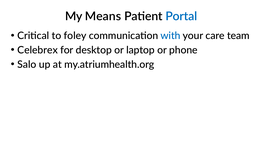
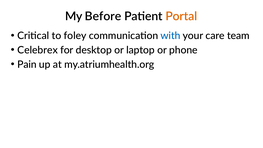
Means: Means -> Before
Portal colour: blue -> orange
Salo: Salo -> Pain
